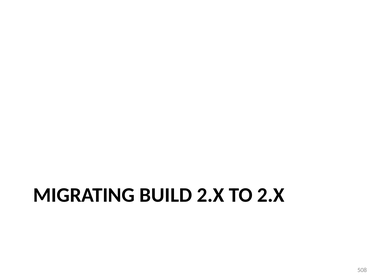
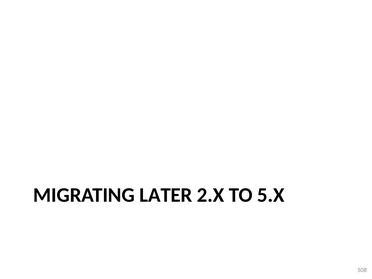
BUILD: BUILD -> LATER
TO 2.X: 2.X -> 5.X
